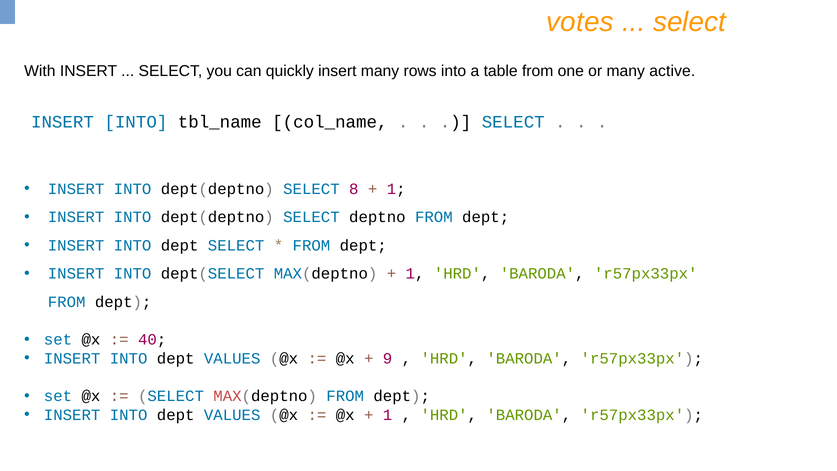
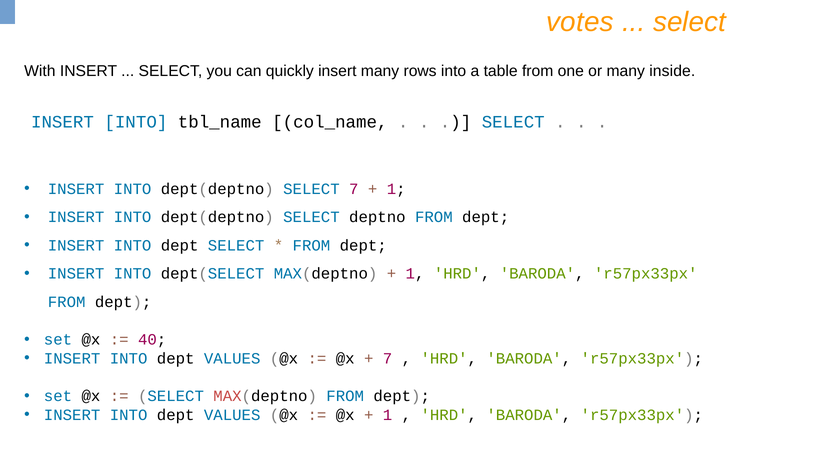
active: active -> inside
SELECT 8: 8 -> 7
9 at (388, 358): 9 -> 7
